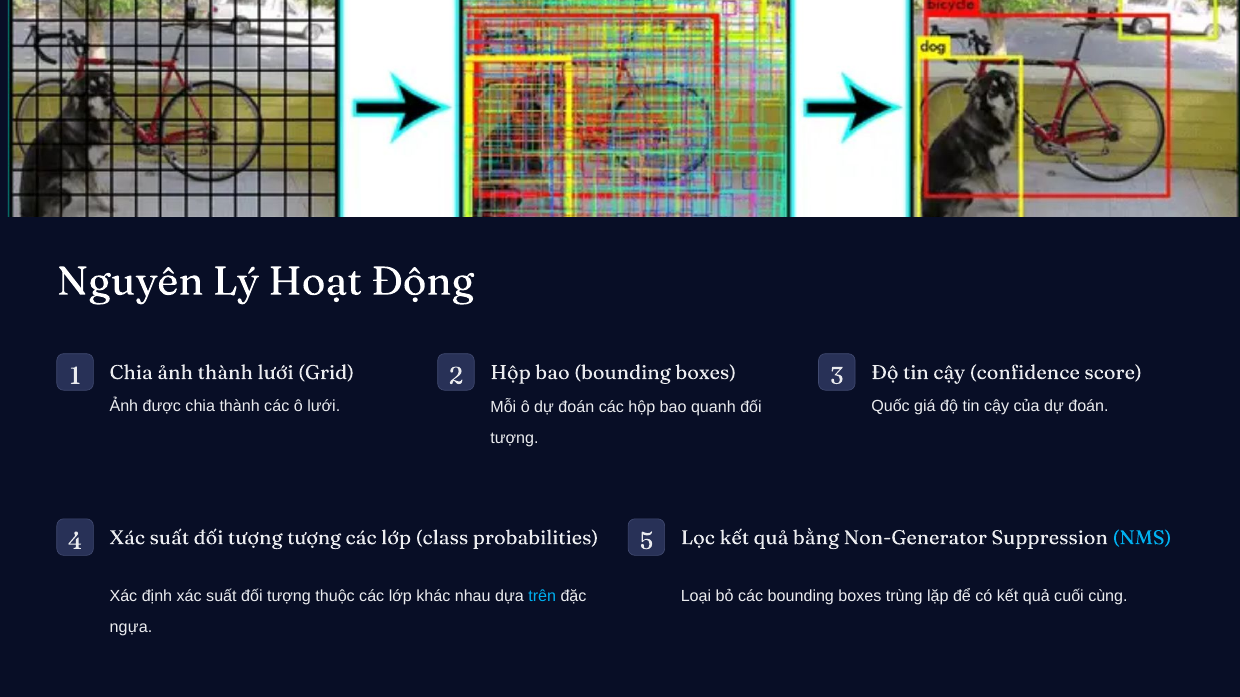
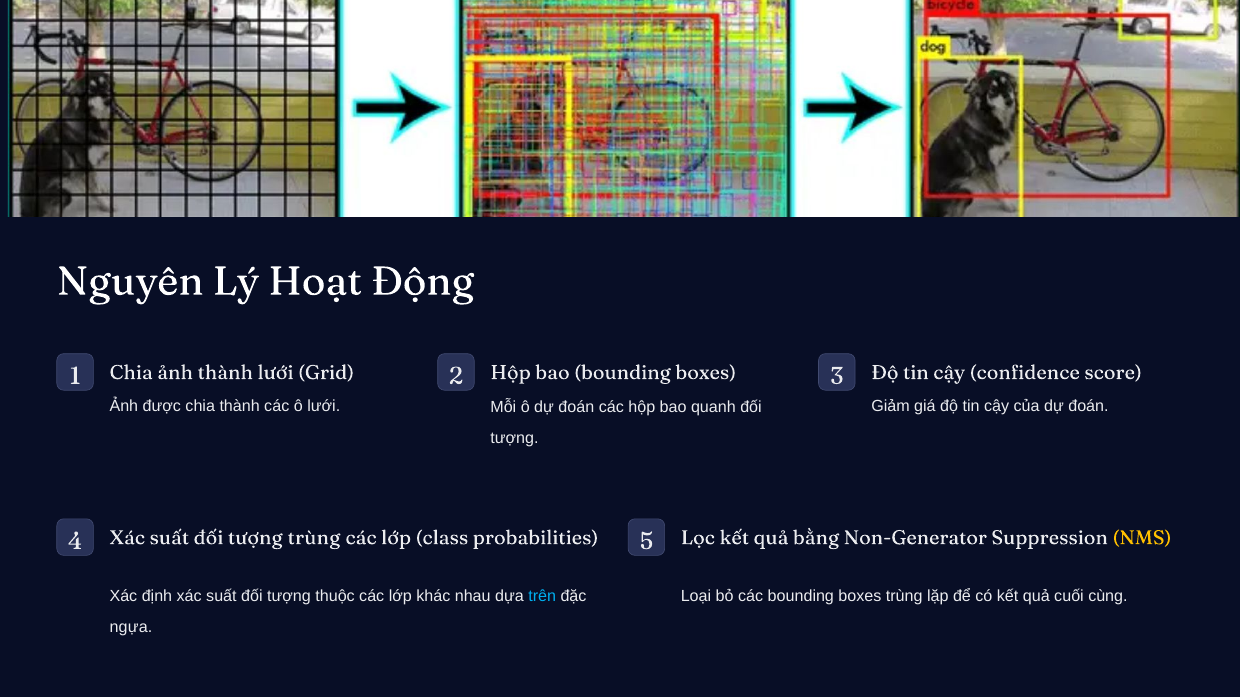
Quốc: Quốc -> Giảm
tượng tượng: tượng -> trùng
NMS colour: light blue -> yellow
